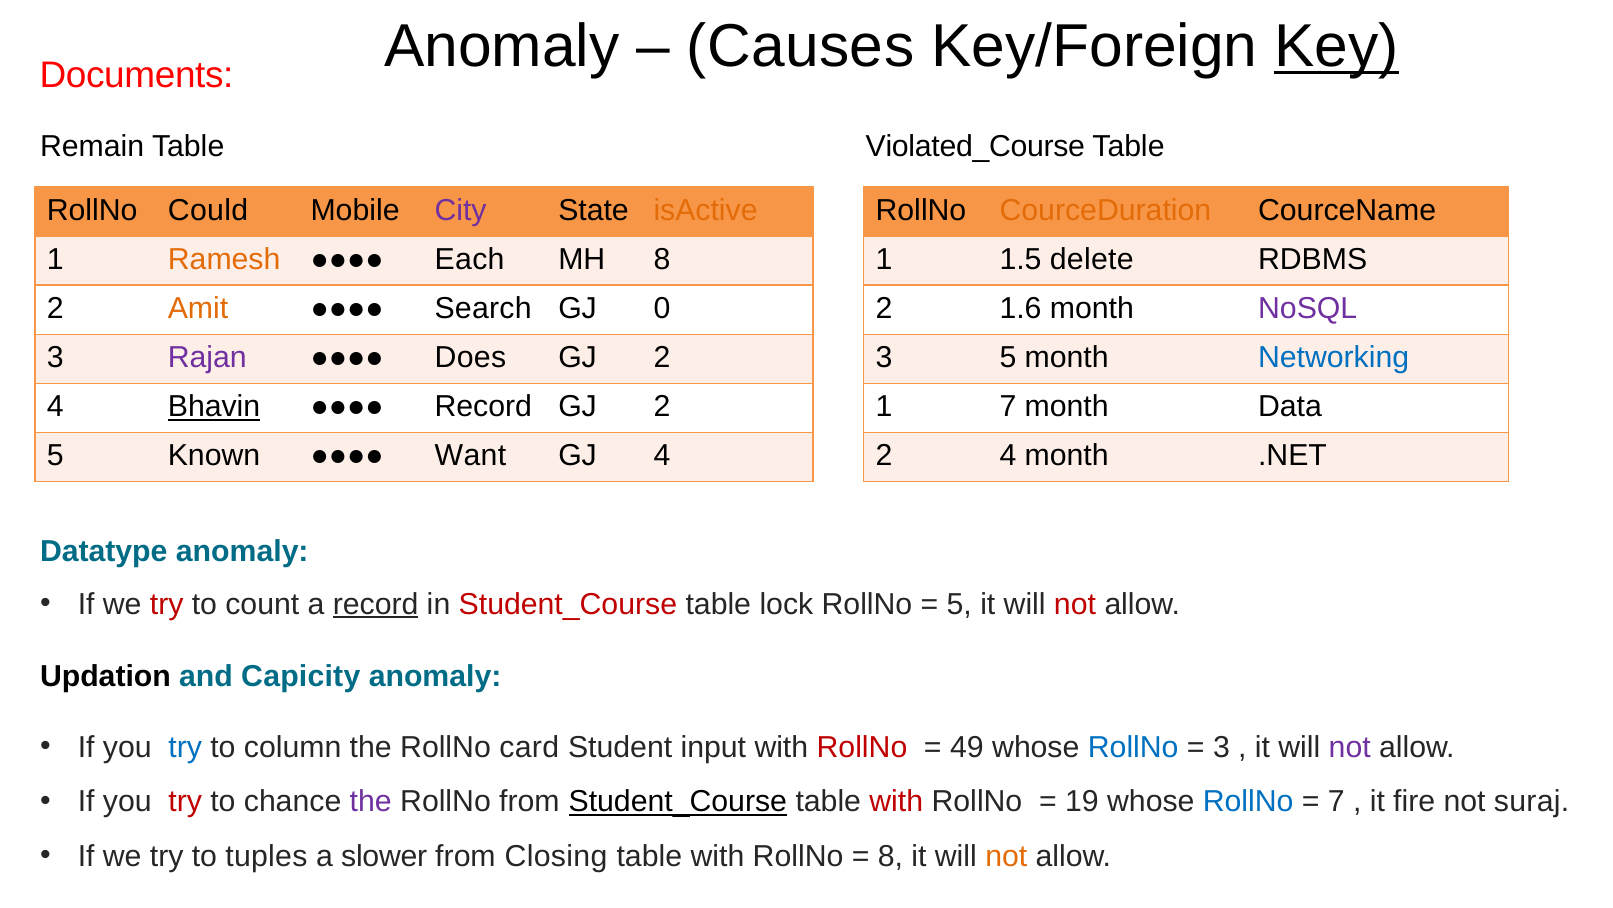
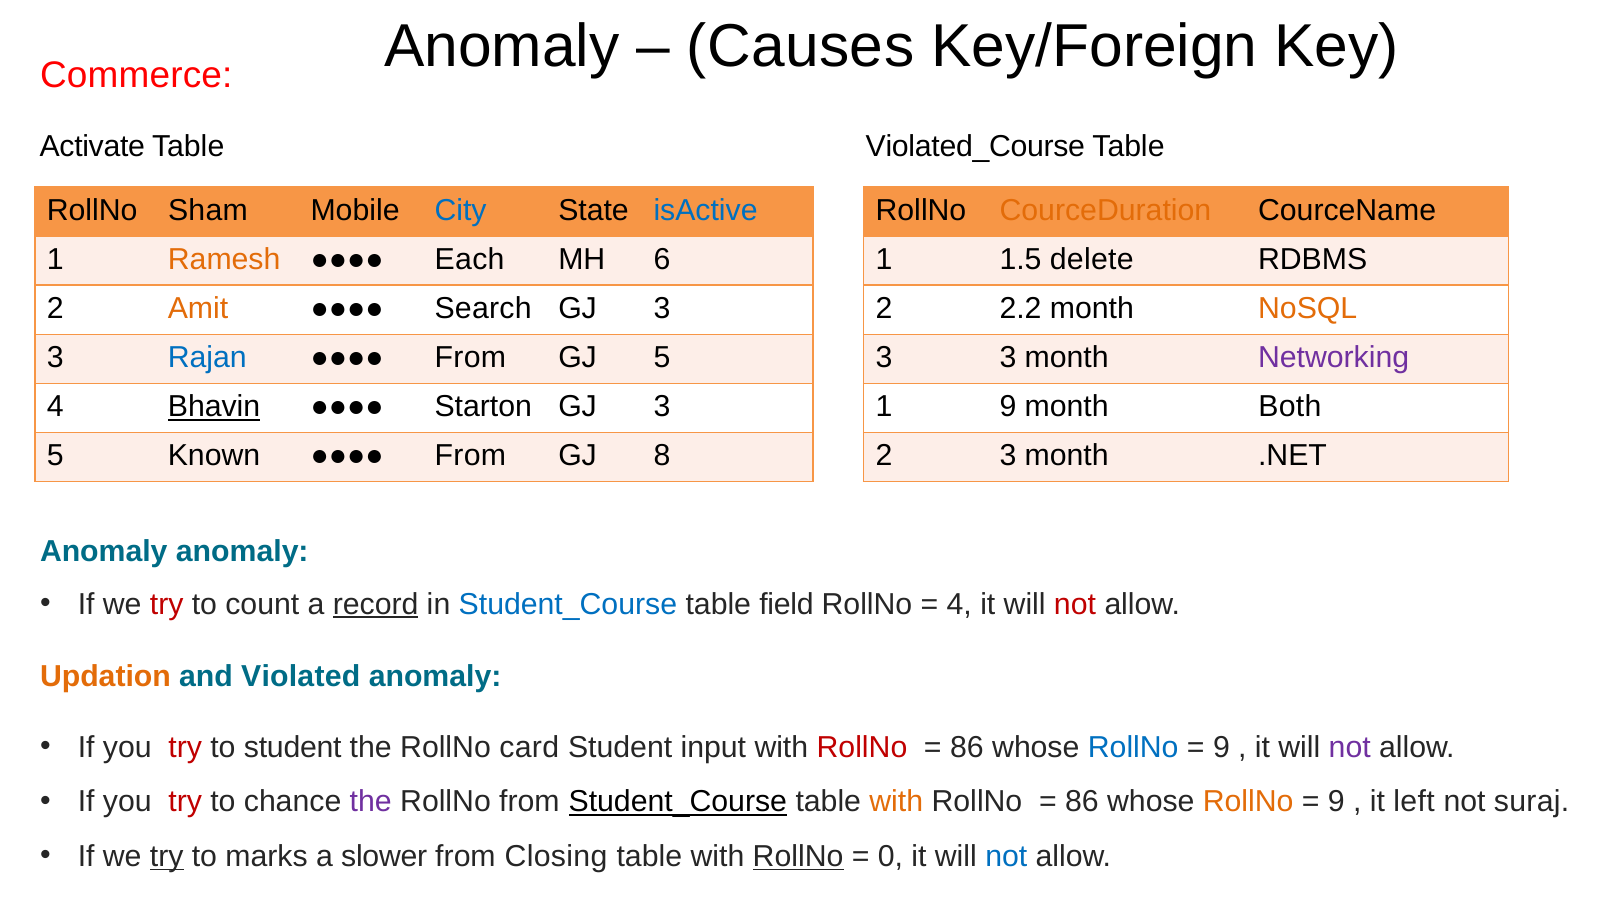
Documents: Documents -> Commerce
Key underline: present -> none
Remain: Remain -> Activate
Could: Could -> Sham
City colour: purple -> blue
isActive colour: orange -> blue
MH 8: 8 -> 6
0 at (662, 308): 0 -> 3
1.6: 1.6 -> 2.2
NoSQL colour: purple -> orange
Rajan colour: purple -> blue
Does at (470, 357): Does -> From
2 at (662, 357): 2 -> 5
5 at (1008, 358): 5 -> 3
Networking colour: blue -> purple
Record at (483, 406): Record -> Starton
2 at (662, 406): 2 -> 3
1 7: 7 -> 9
Data: Data -> Both
Want at (470, 456): Want -> From
GJ 4: 4 -> 8
4 at (1008, 456): 4 -> 3
Datatype at (104, 551): Datatype -> Anomaly
Student_Course at (568, 604) colour: red -> blue
lock: lock -> field
5 at (959, 604): 5 -> 4
Updation colour: black -> orange
Capicity: Capicity -> Violated
try at (185, 747) colour: blue -> red
to column: column -> student
49 at (967, 747): 49 -> 86
3 at (1221, 747): 3 -> 9
with at (896, 801) colour: red -> orange
19 at (1082, 801): 19 -> 86
RollNo at (1248, 801) colour: blue -> orange
7 at (1336, 801): 7 -> 9
fire: fire -> left
try at (167, 856) underline: none -> present
tuples: tuples -> marks
RollNo at (798, 856) underline: none -> present
8 at (890, 856): 8 -> 0
not at (1006, 856) colour: orange -> blue
